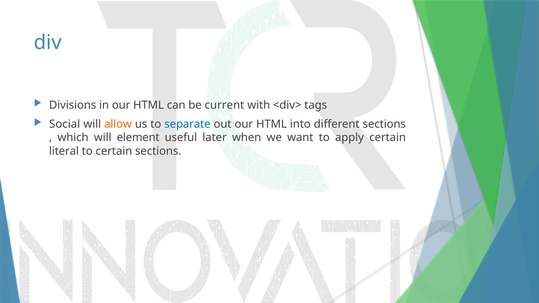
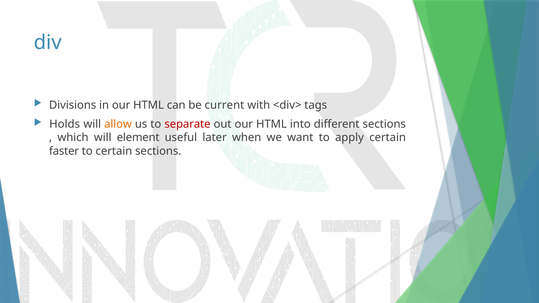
Social: Social -> Holds
separate colour: blue -> red
literal: literal -> faster
